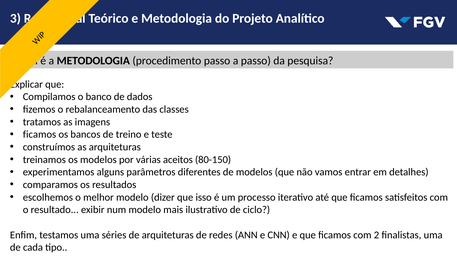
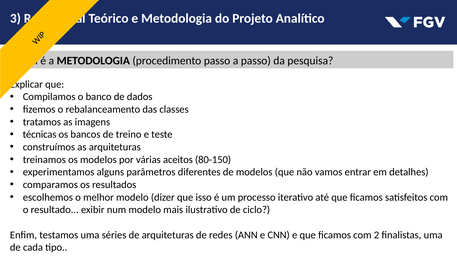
ficamos at (40, 135): ficamos -> técnicas
